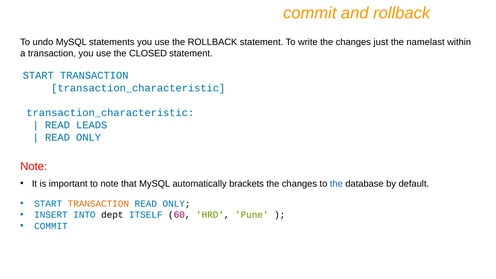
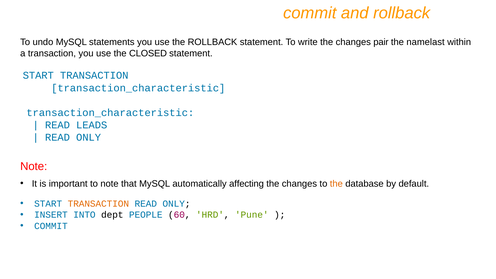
just: just -> pair
brackets: brackets -> affecting
the at (336, 184) colour: blue -> orange
ITSELF: ITSELF -> PEOPLE
